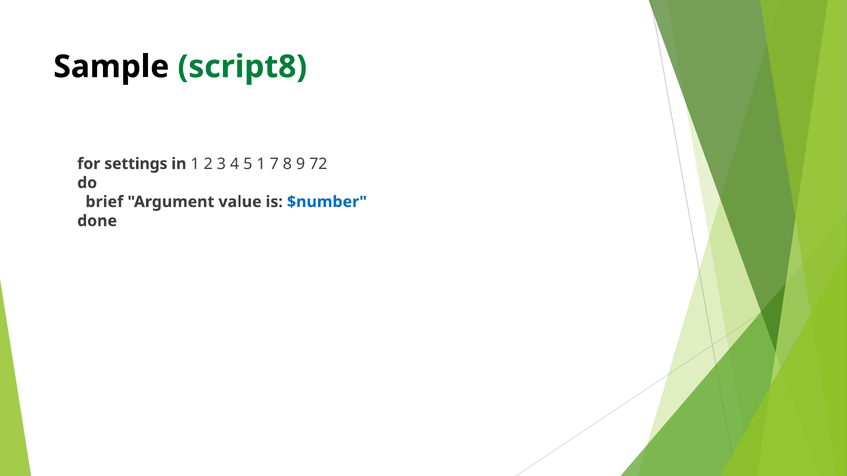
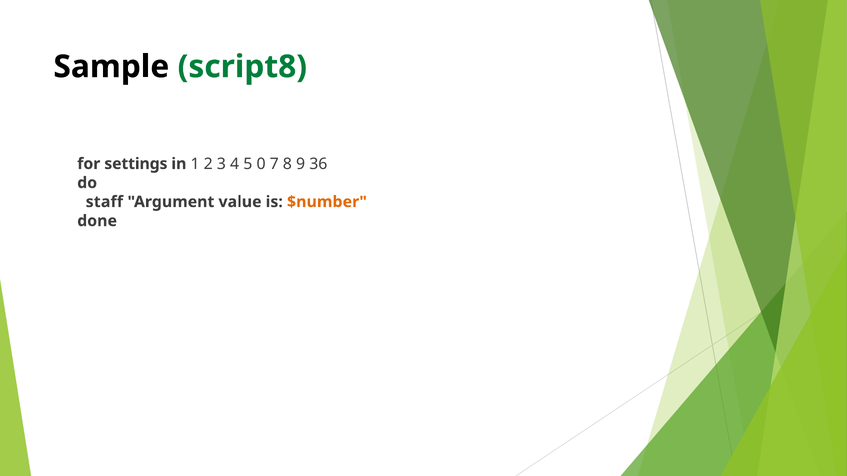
5 1: 1 -> 0
72: 72 -> 36
brief: brief -> staff
$number colour: blue -> orange
